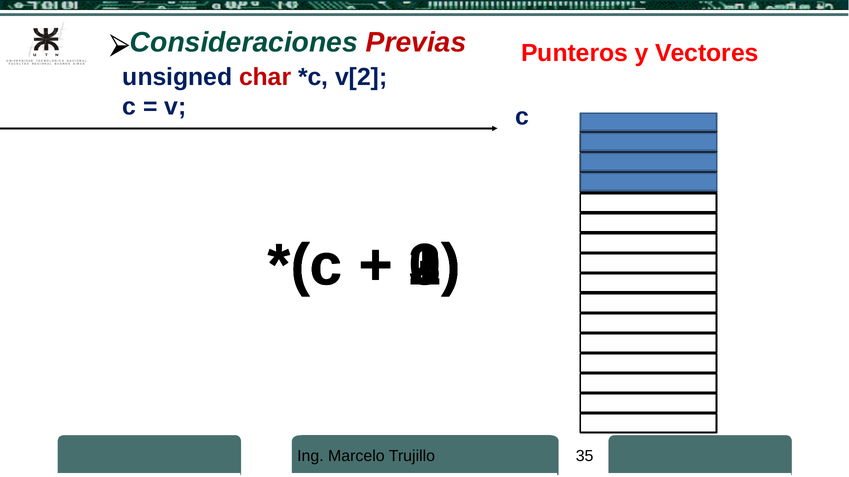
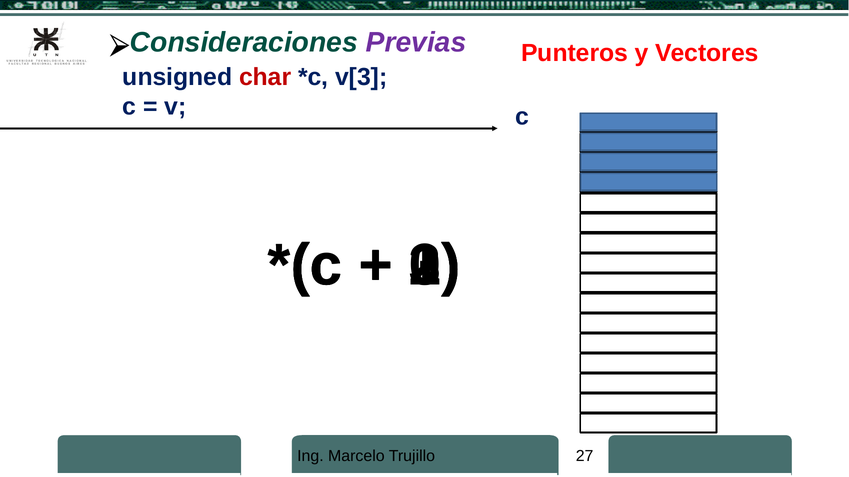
Previas colour: red -> purple
v[2: v[2 -> v[3
35: 35 -> 27
